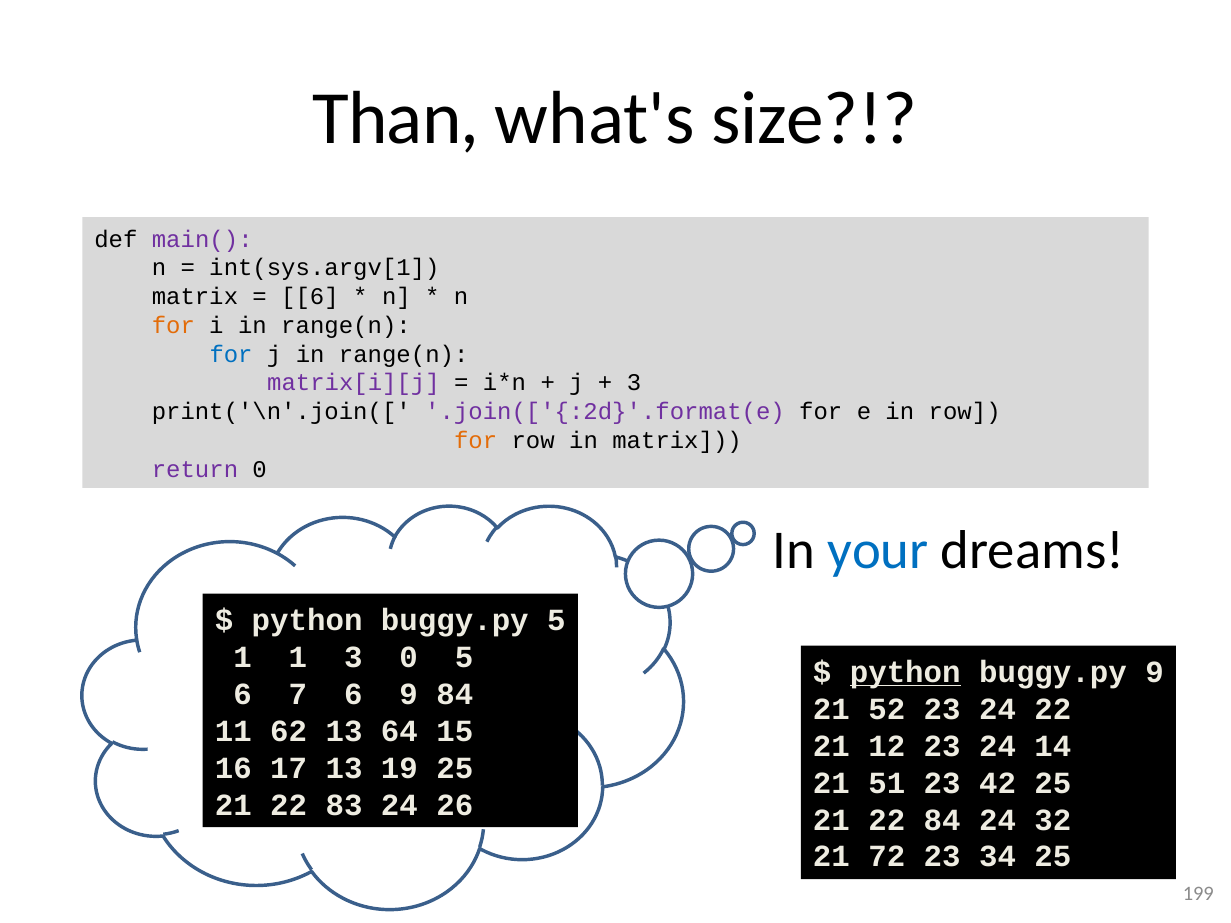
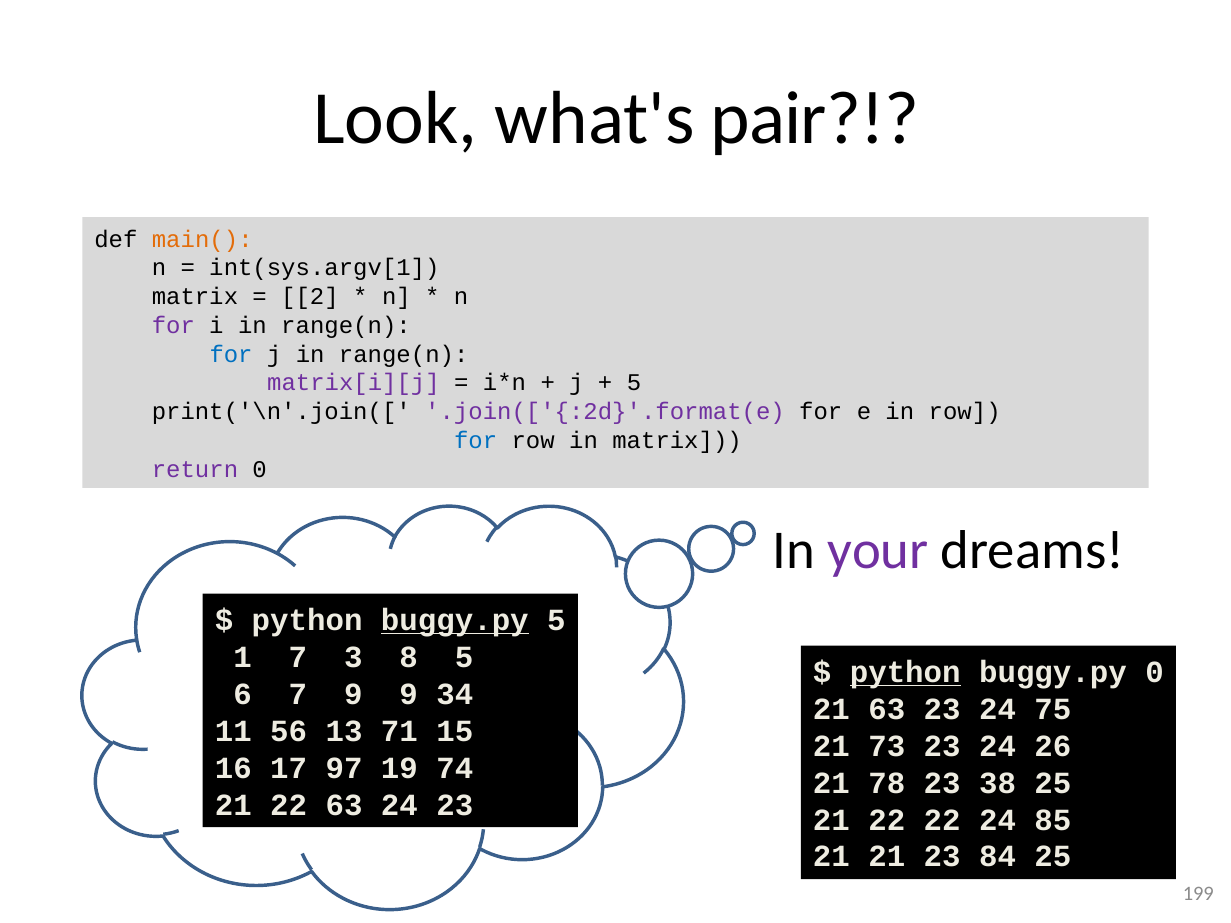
Than: Than -> Look
size: size -> pair
main( colour: purple -> orange
6 at (310, 297): 6 -> 2
for at (173, 326) colour: orange -> purple
3 at (634, 383): 3 -> 5
for at (476, 440) colour: orange -> blue
your colour: blue -> purple
buggy.py at (455, 620) underline: none -> present
1 1: 1 -> 7
3 0: 0 -> 8
buggy.py 9: 9 -> 0
7 6: 6 -> 9
9 84: 84 -> 34
21 52: 52 -> 63
24 22: 22 -> 75
62: 62 -> 56
64: 64 -> 71
12: 12 -> 73
14: 14 -> 26
17 13: 13 -> 97
19 25: 25 -> 74
51: 51 -> 78
42: 42 -> 38
22 83: 83 -> 63
24 26: 26 -> 23
22 84: 84 -> 22
32: 32 -> 85
21 72: 72 -> 21
34: 34 -> 84
